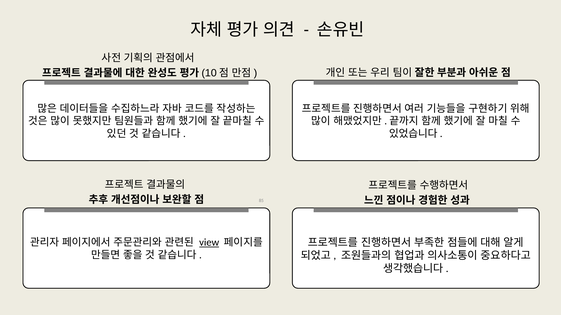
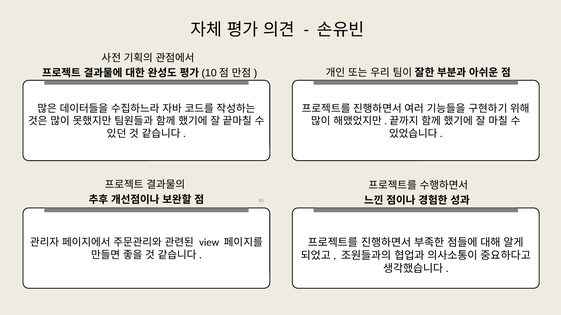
view underline: present -> none
